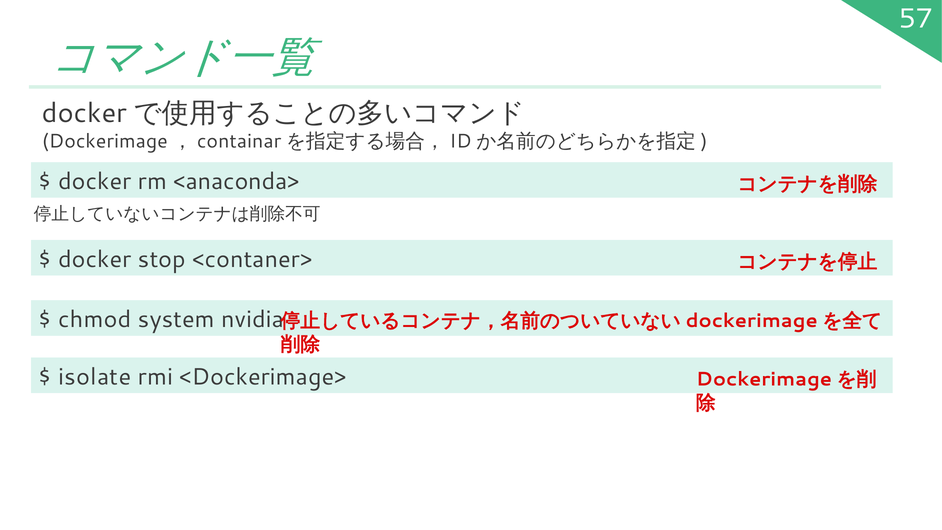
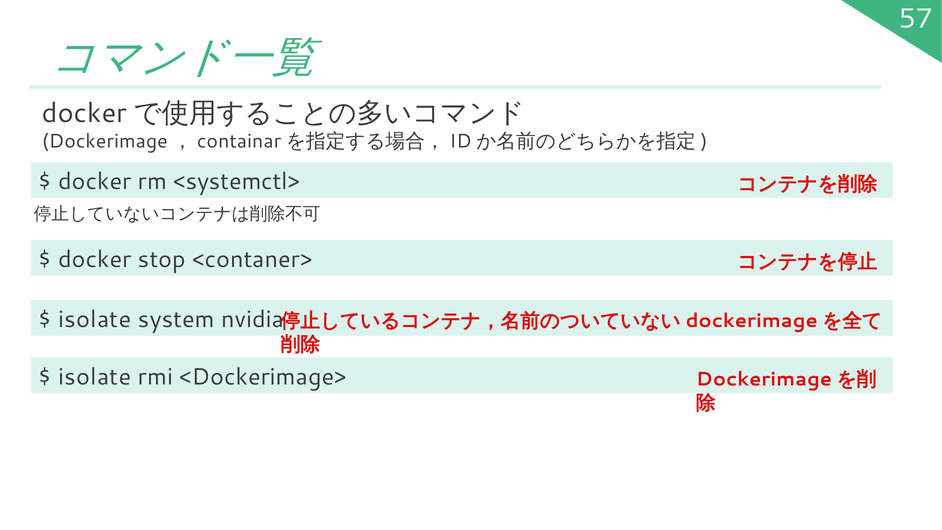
<anaconda>: <anaconda> -> <systemctl>
chmod at (95, 320): chmod -> isolate
